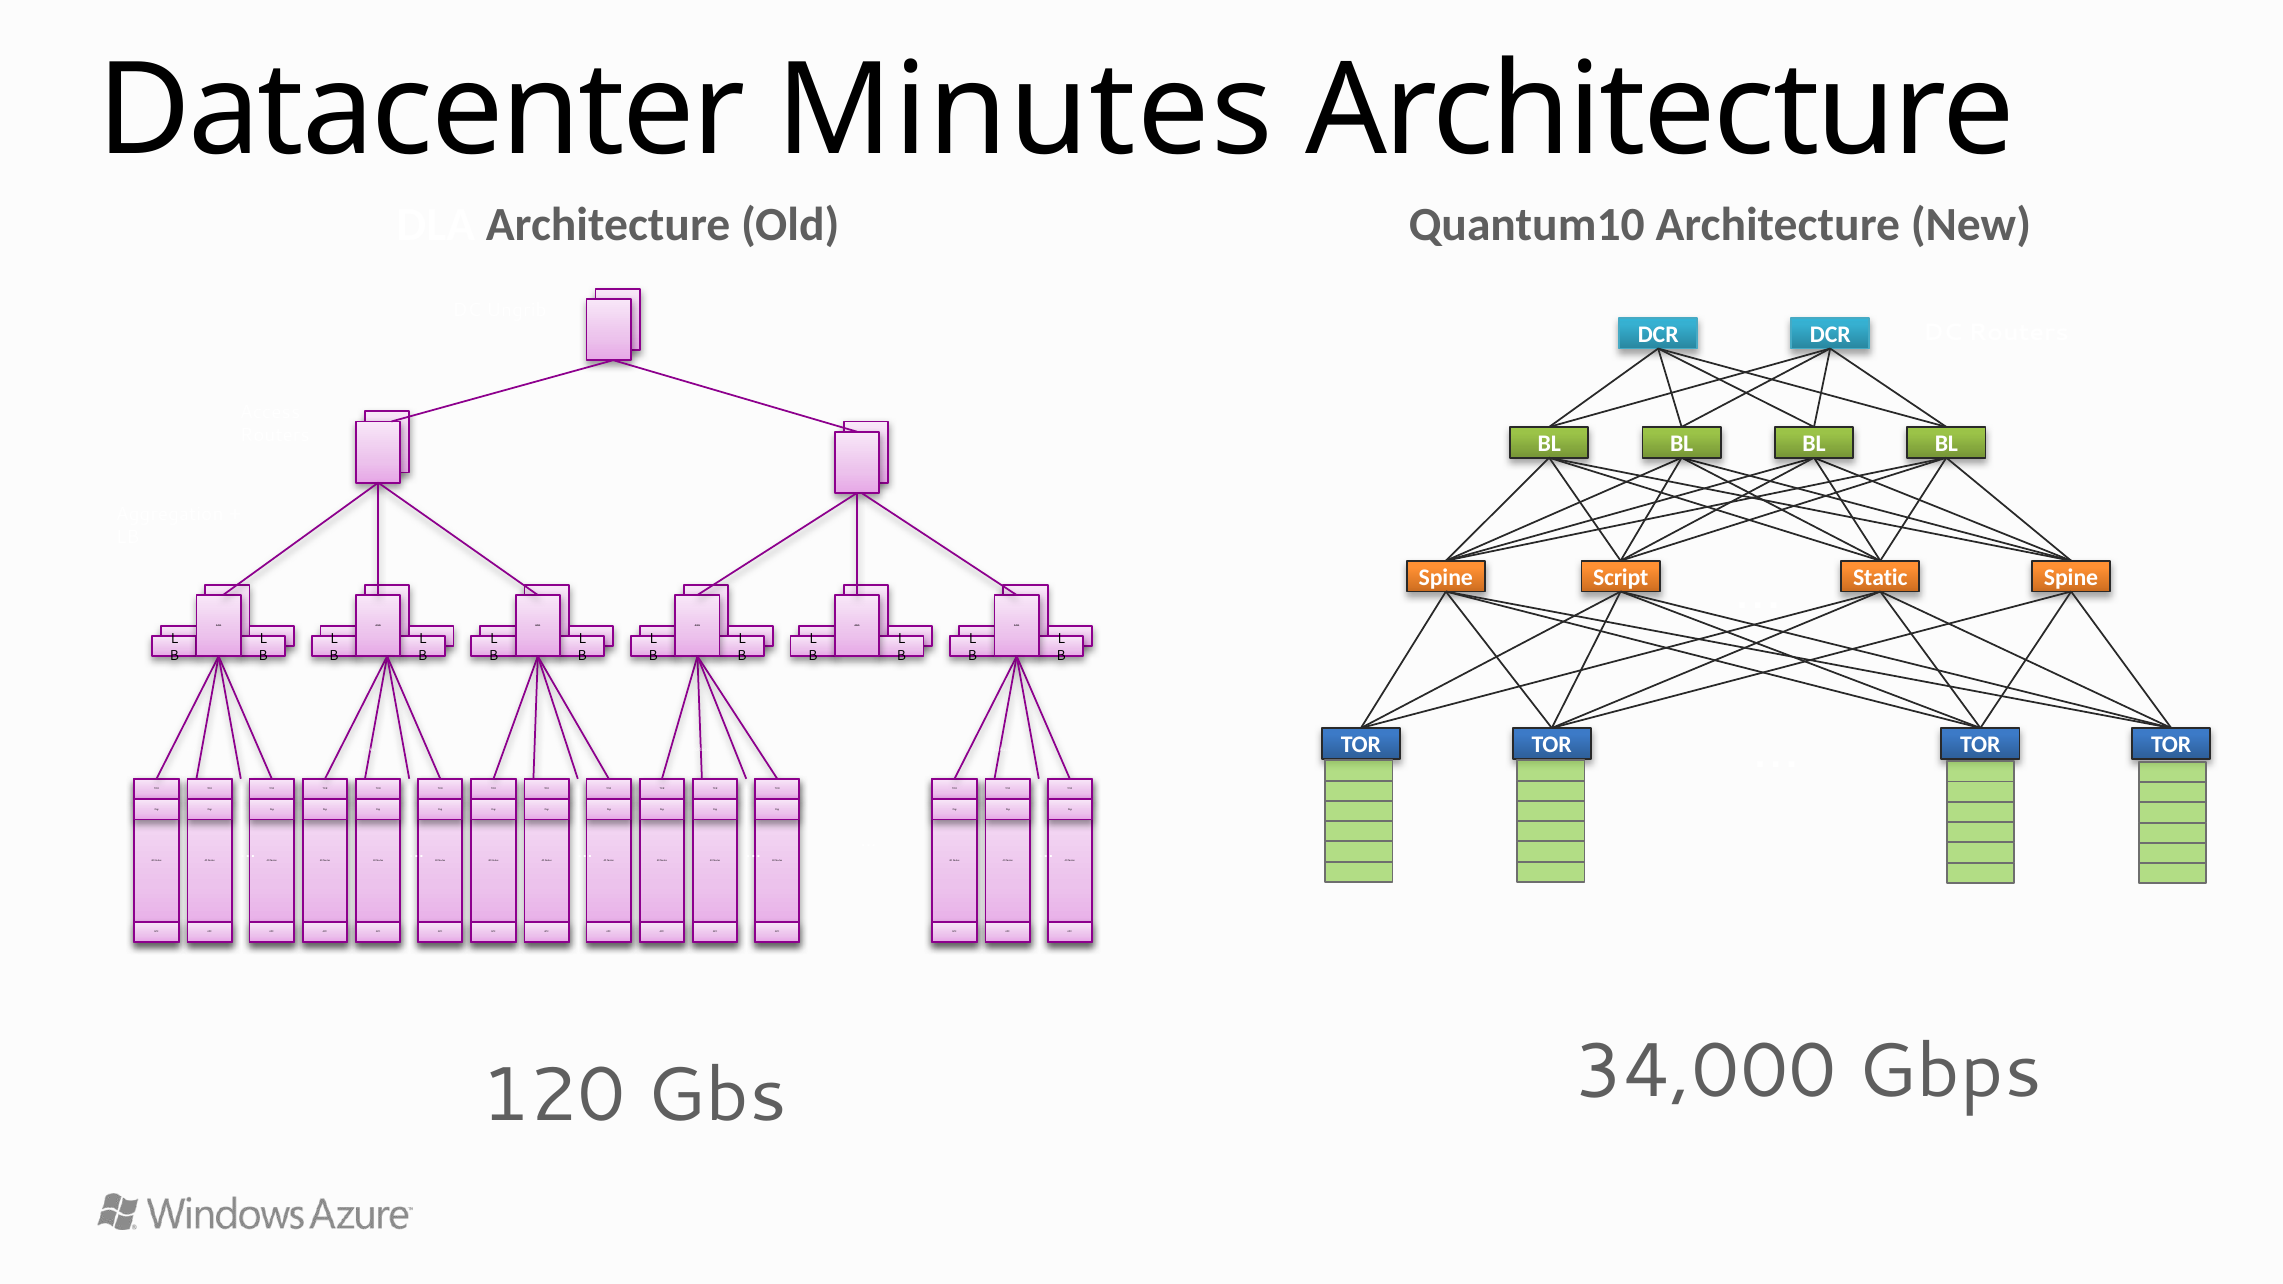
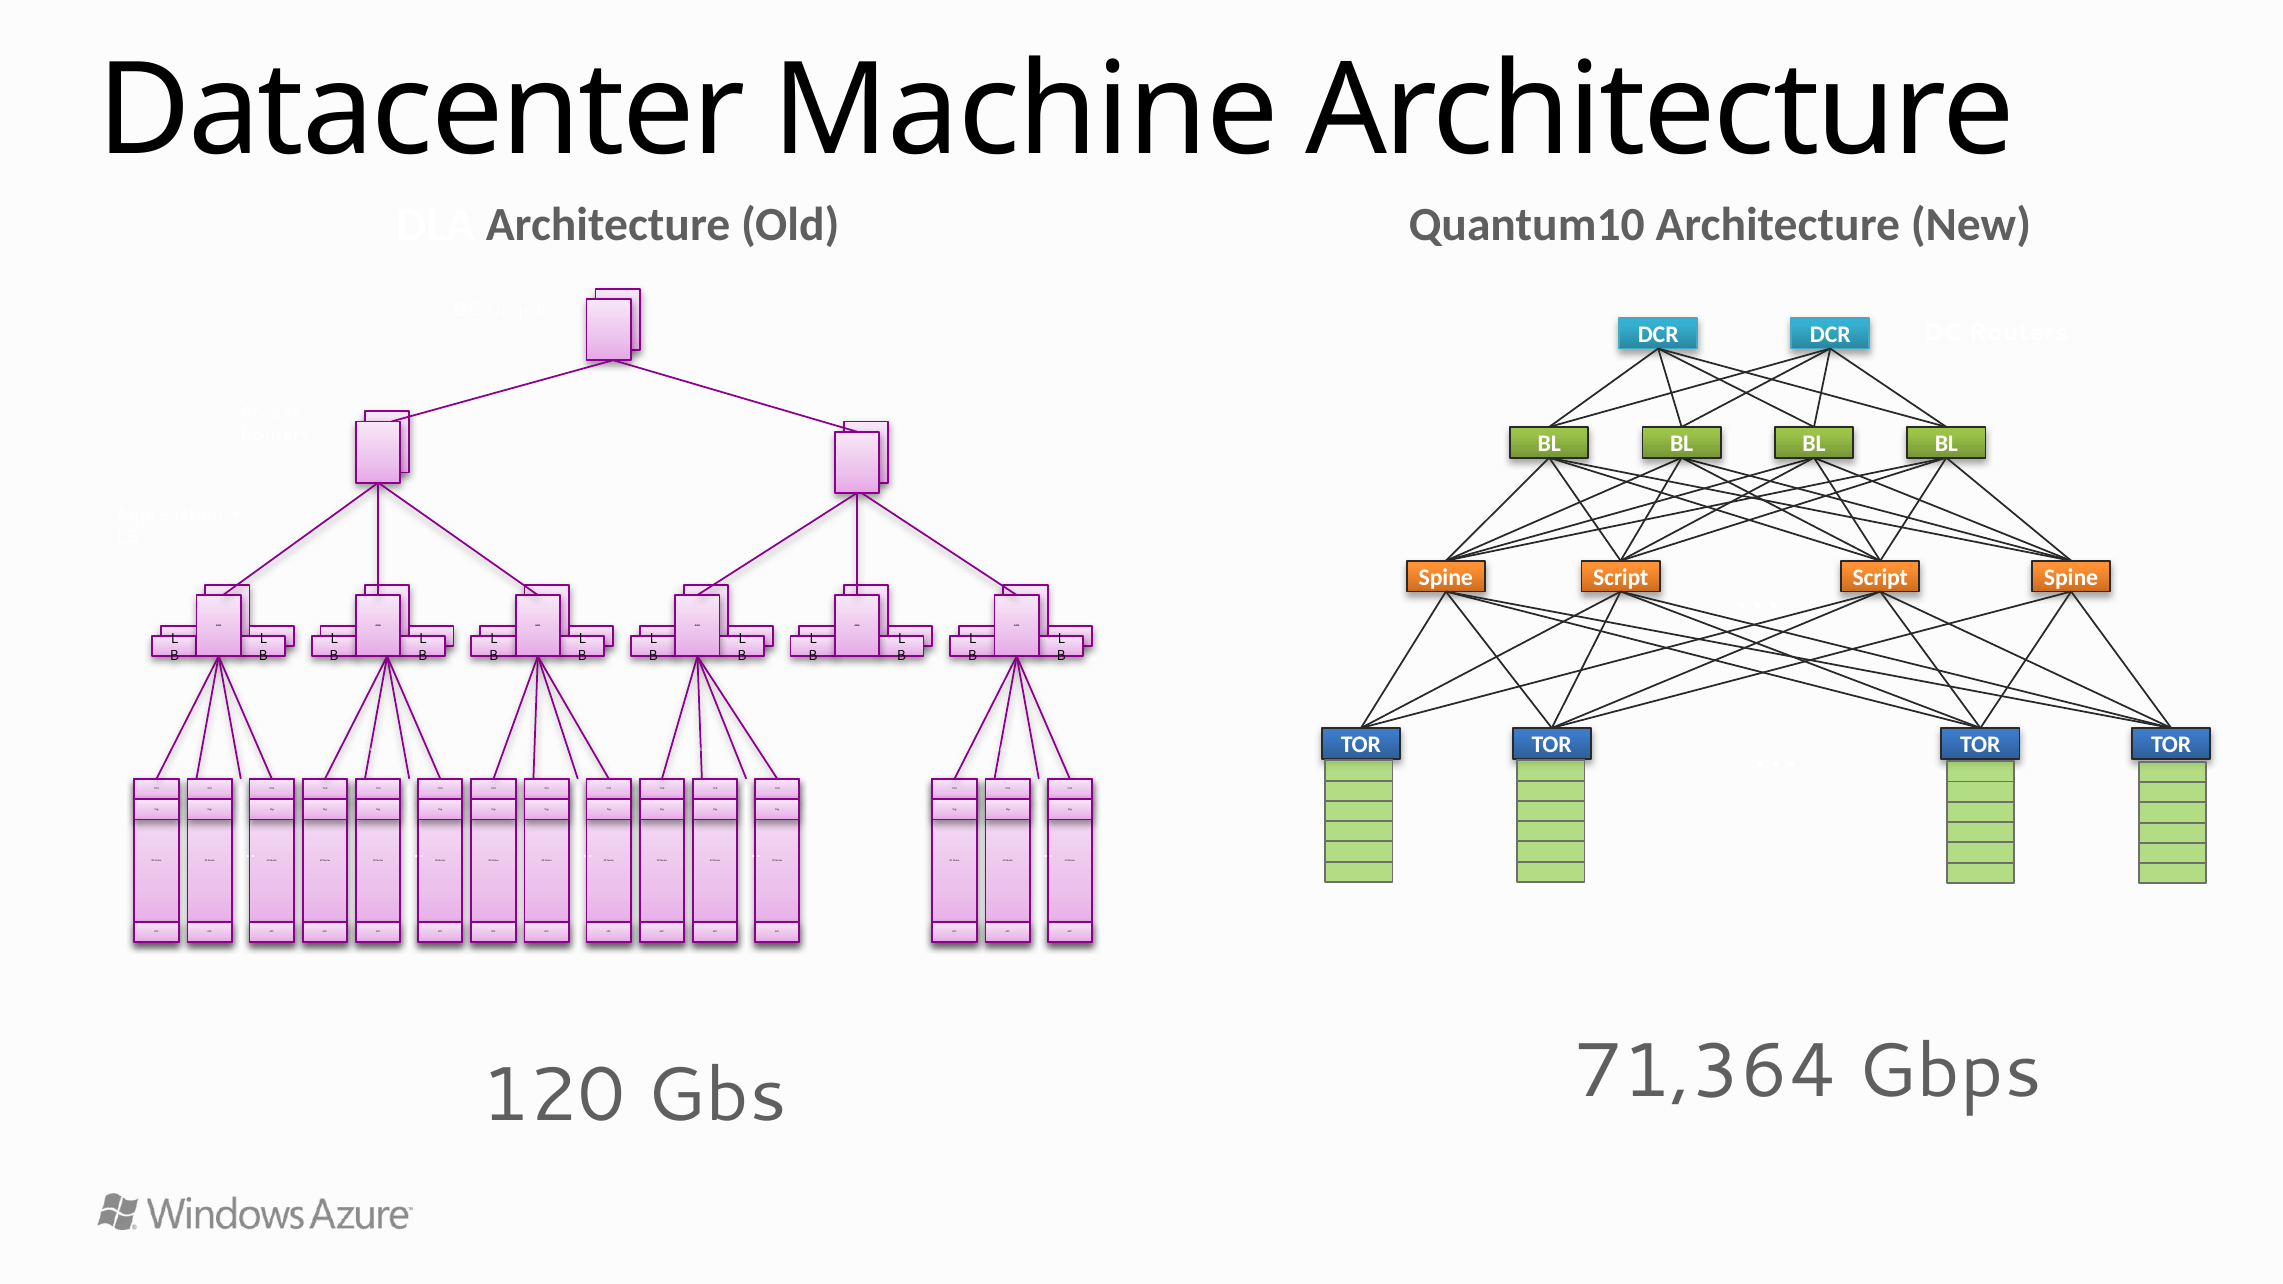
Minutes: Minutes -> Machine
Spine Static: Static -> Script
34,000: 34,000 -> 71,364
